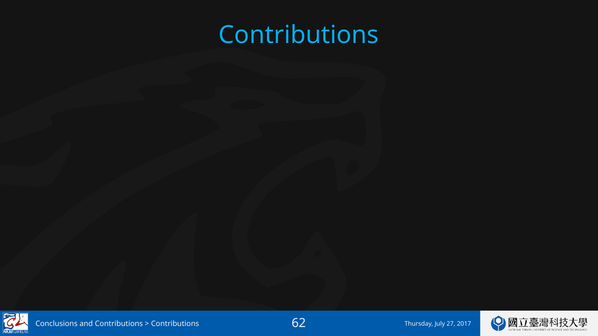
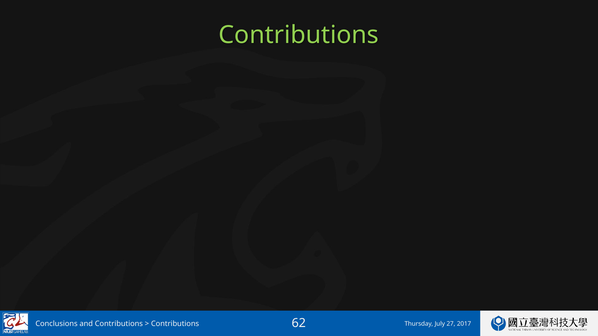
Contributions at (299, 35) colour: light blue -> light green
